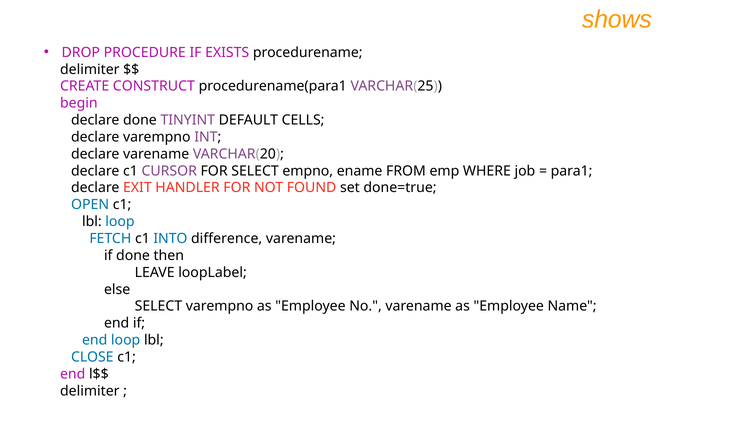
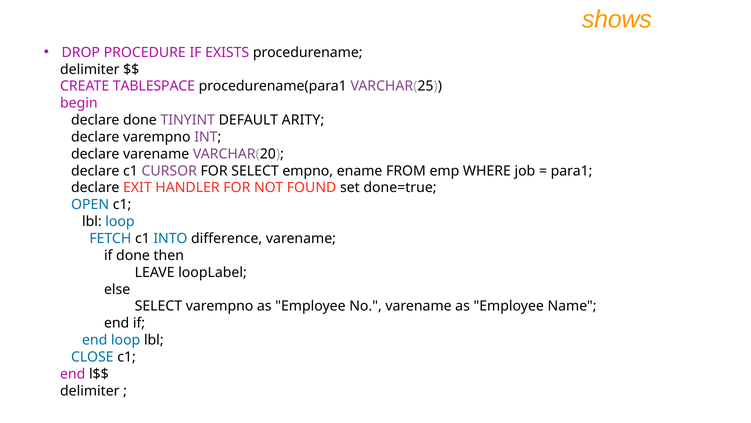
CONSTRUCT: CONSTRUCT -> TABLESPACE
CELLS: CELLS -> ARITY
